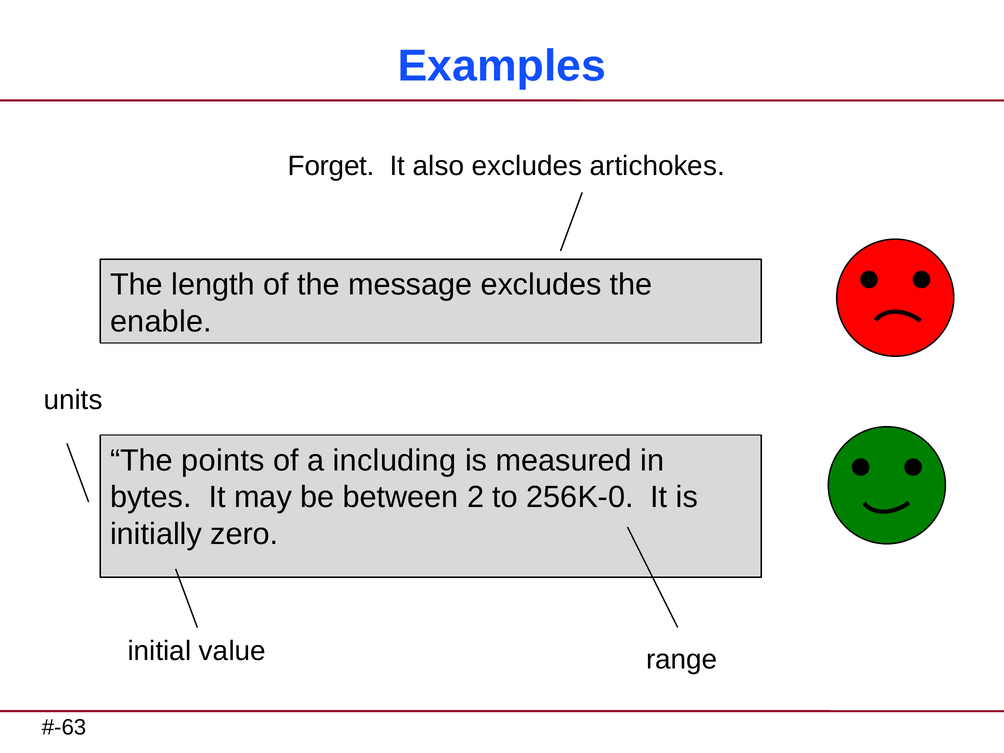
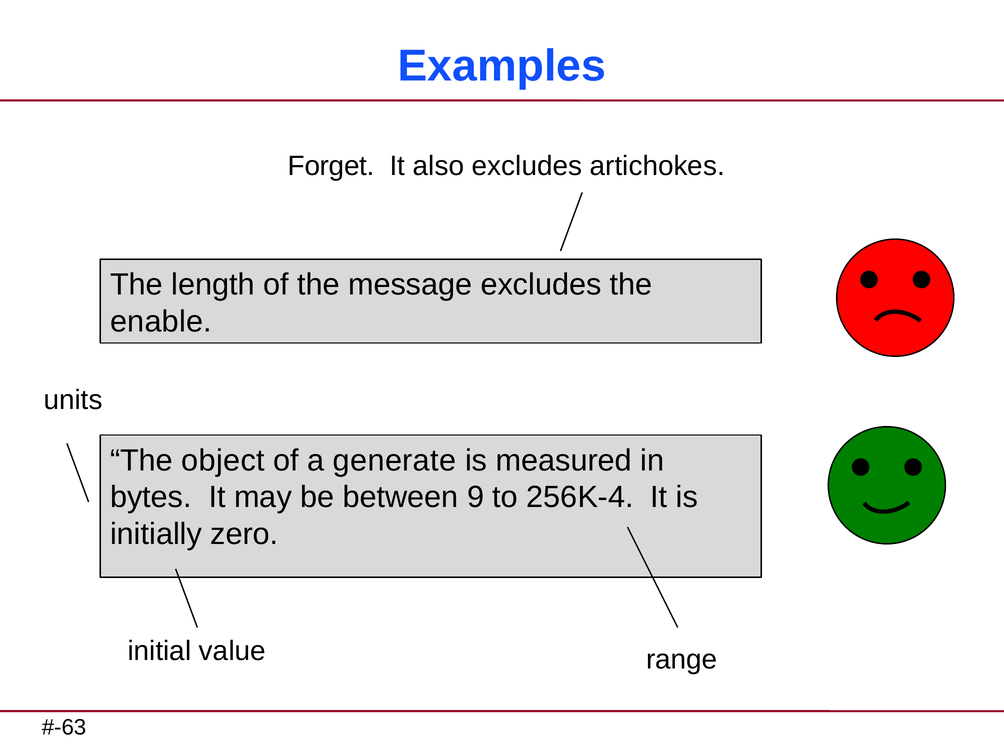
points: points -> object
including: including -> generate
2: 2 -> 9
256K-0: 256K-0 -> 256K-4
